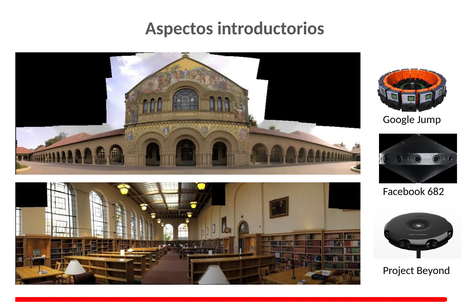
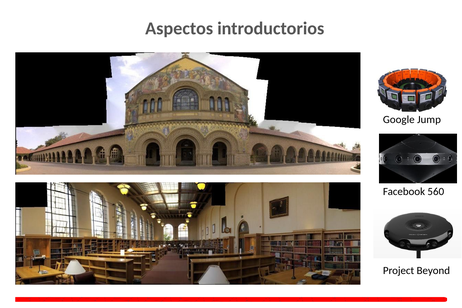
682: 682 -> 560
